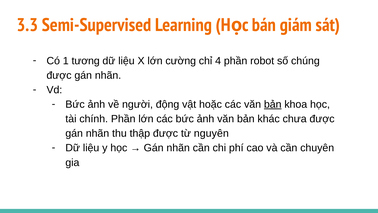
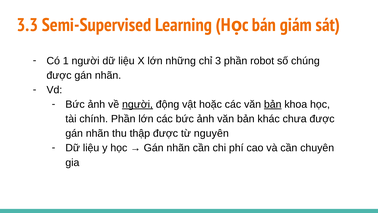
1 tương: tương -> người
cường: cường -> những
4: 4 -> 3
người at (138, 104) underline: none -> present
